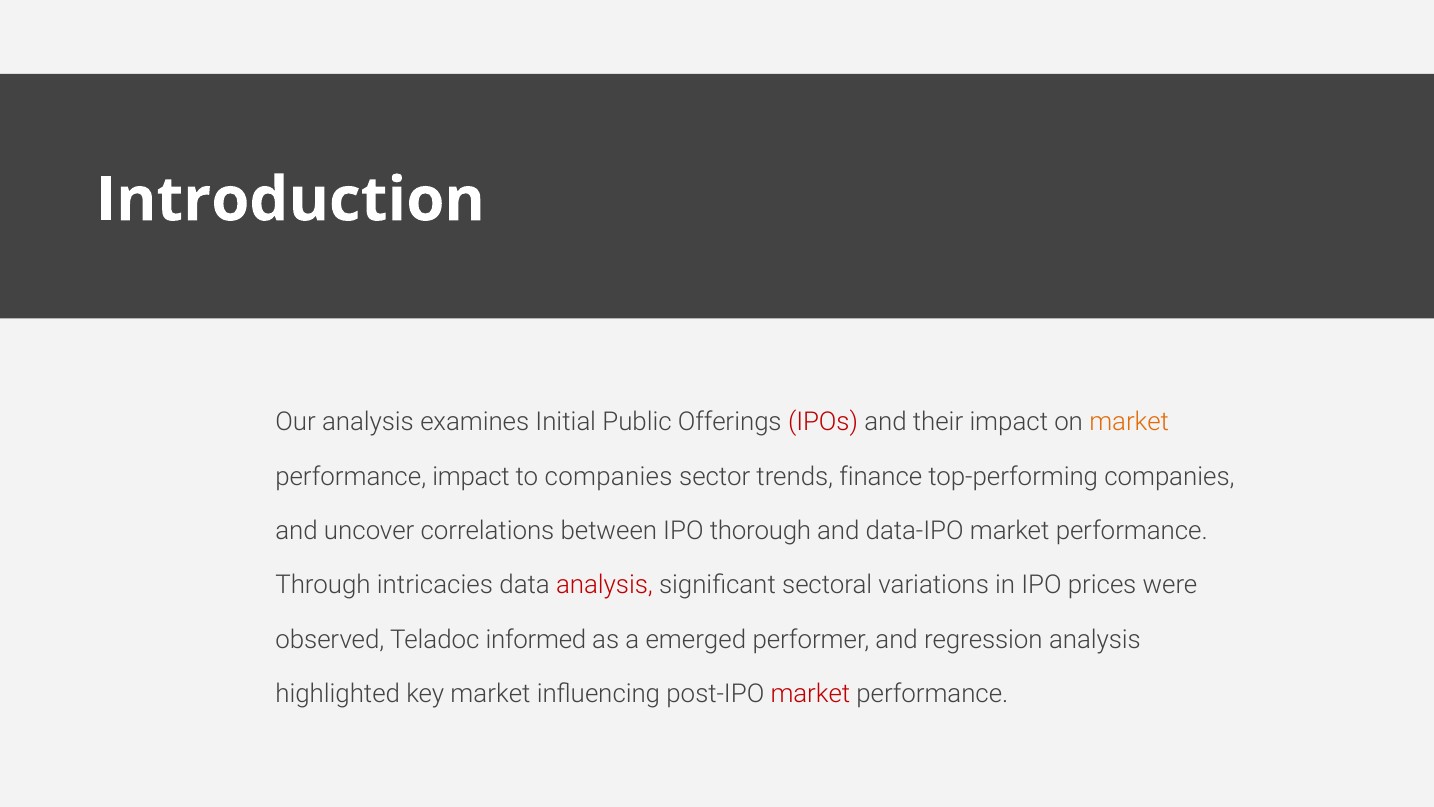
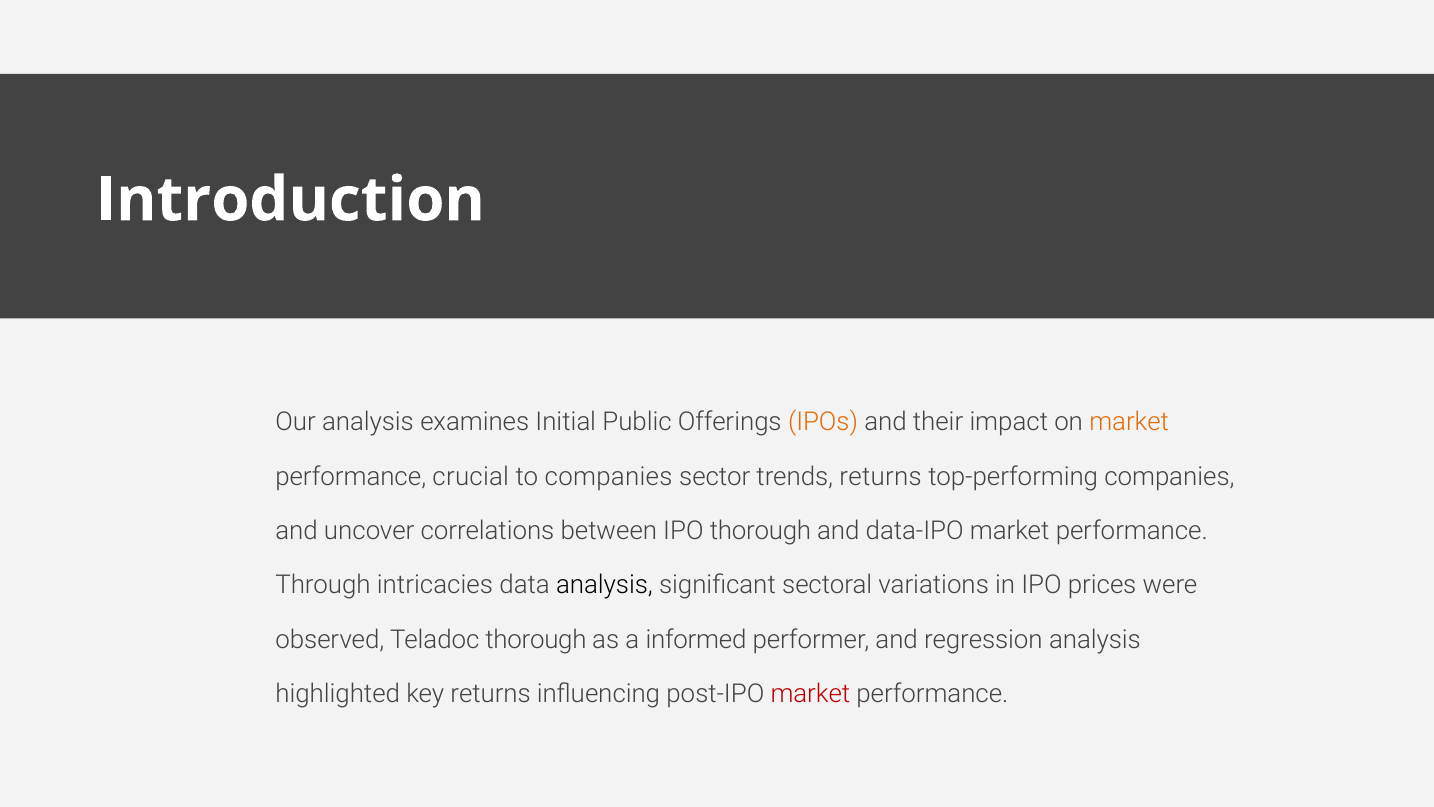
IPOs colour: red -> orange
performance impact: impact -> crucial
trends finance: finance -> returns
analysis at (604, 585) colour: red -> black
Teladoc informed: informed -> thorough
emerged: emerged -> informed
key market: market -> returns
